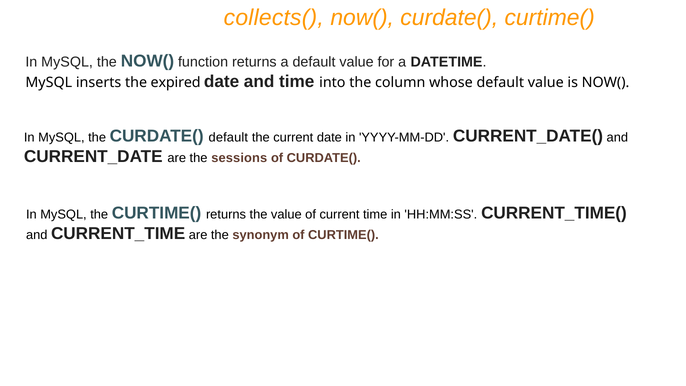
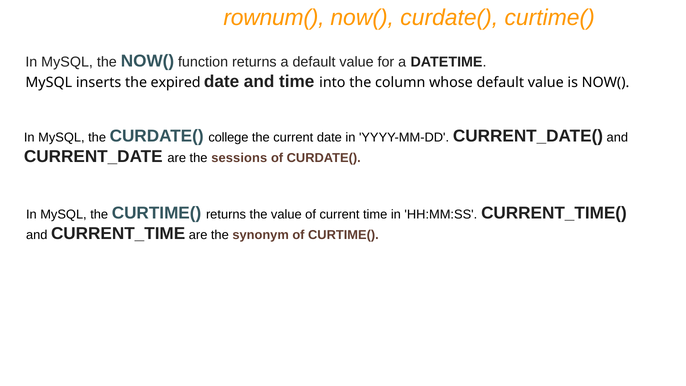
collects(: collects( -> rownum(
CURDATE( default: default -> college
